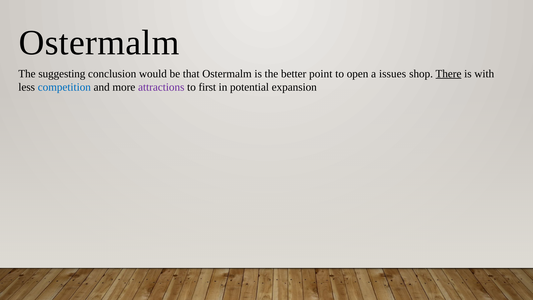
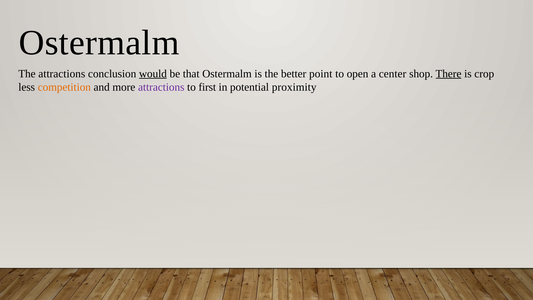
The suggesting: suggesting -> attractions
would underline: none -> present
issues: issues -> center
with: with -> crop
competition colour: blue -> orange
expansion: expansion -> proximity
